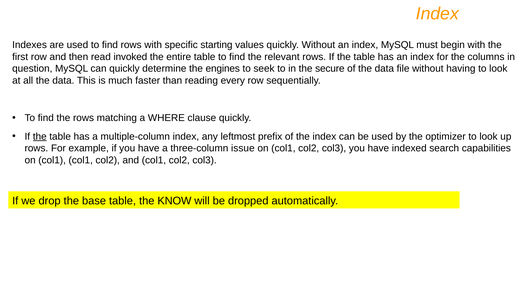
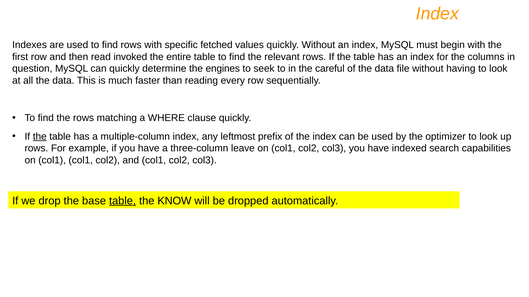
starting: starting -> fetched
secure: secure -> careful
issue: issue -> leave
table at (123, 201) underline: none -> present
